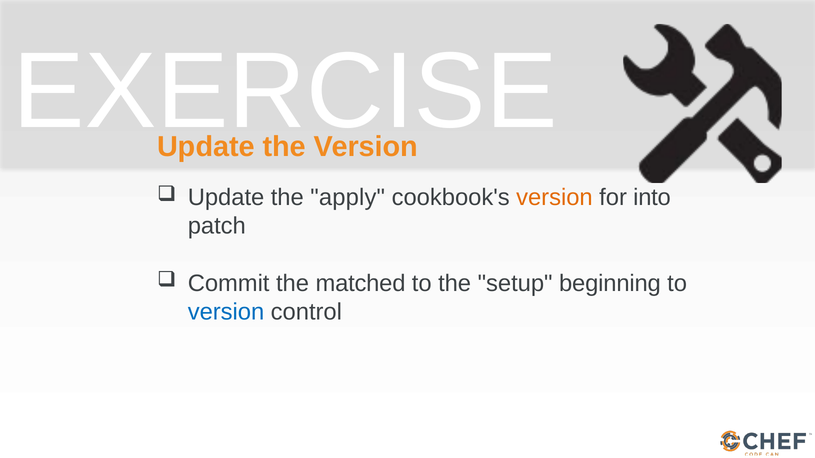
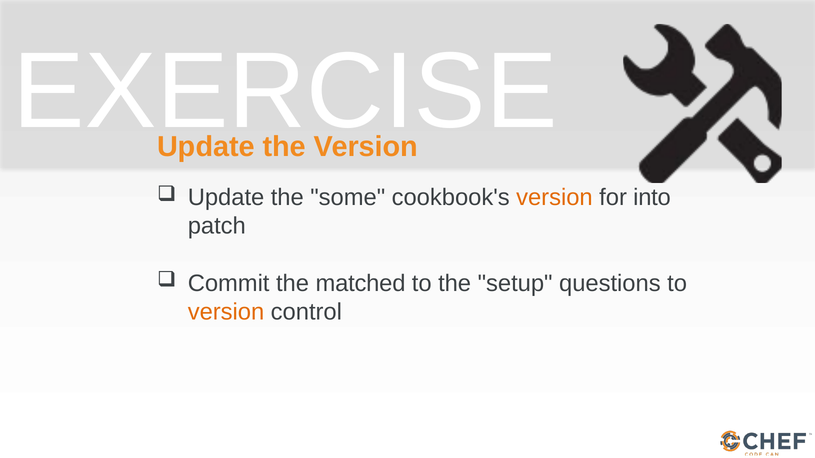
apply: apply -> some
beginning: beginning -> questions
version at (226, 312) colour: blue -> orange
